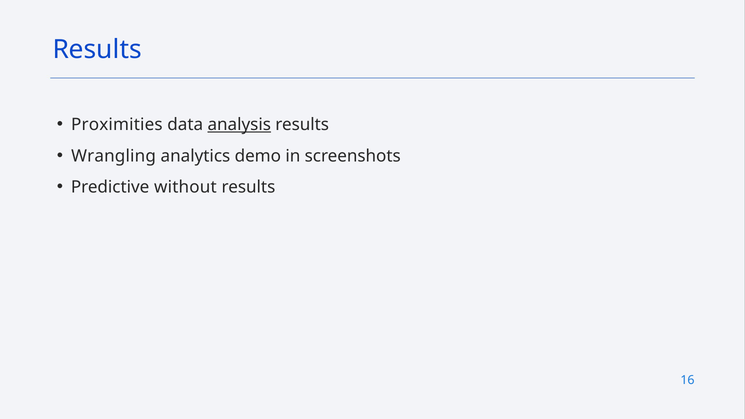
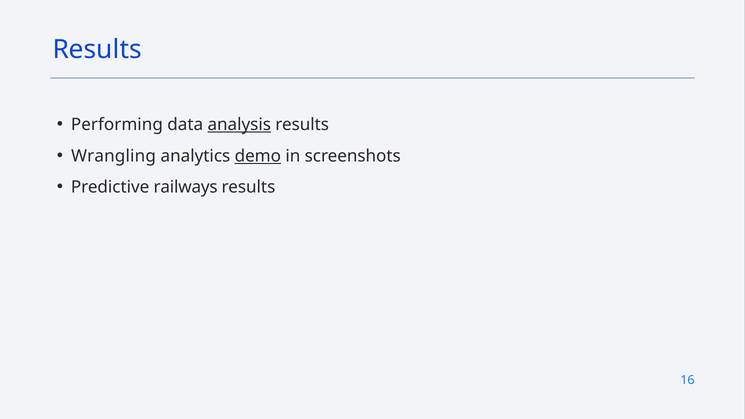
Proximities: Proximities -> Performing
demo underline: none -> present
without: without -> railways
